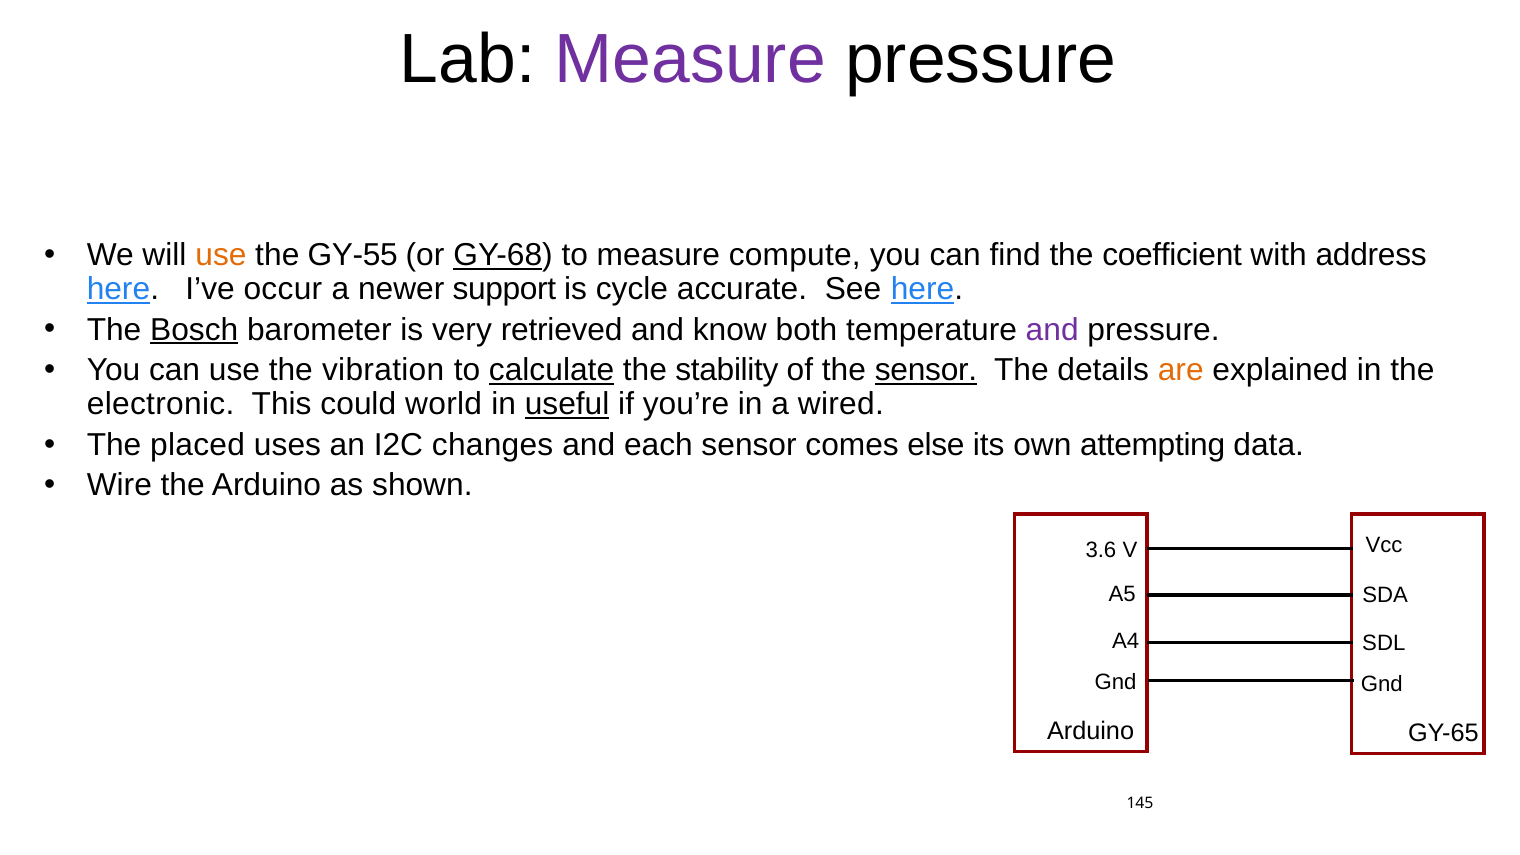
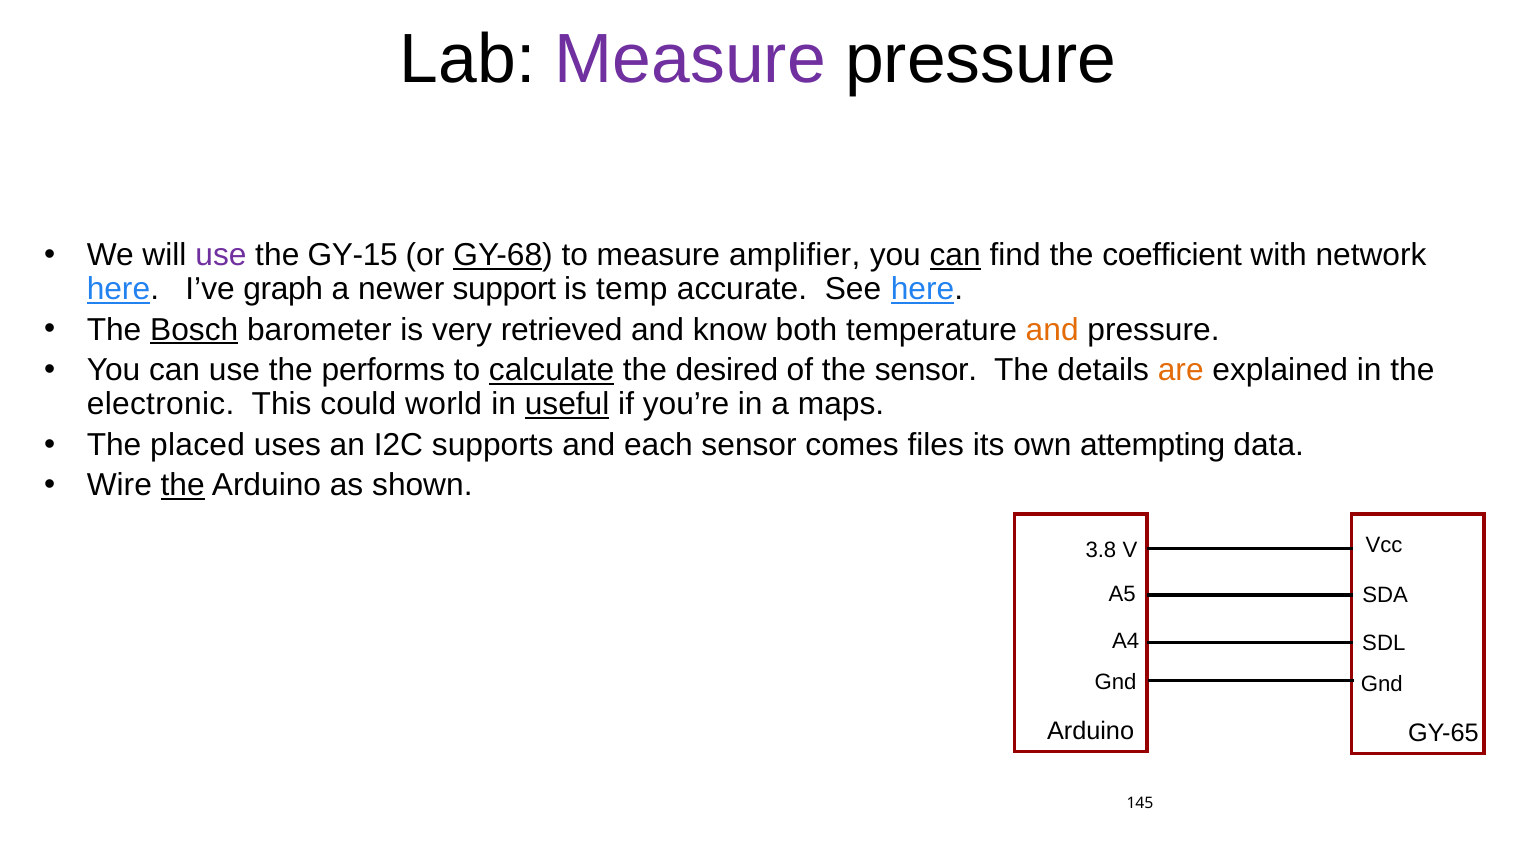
use at (221, 255) colour: orange -> purple
GY-55: GY-55 -> GY-15
compute: compute -> amplifier
can at (955, 255) underline: none -> present
address: address -> network
occur: occur -> graph
cycle: cycle -> temp
and at (1052, 330) colour: purple -> orange
vibration: vibration -> performs
stability: stability -> desired
sensor at (926, 370) underline: present -> none
wired: wired -> maps
changes: changes -> supports
else: else -> files
the at (183, 486) underline: none -> present
3.6: 3.6 -> 3.8
